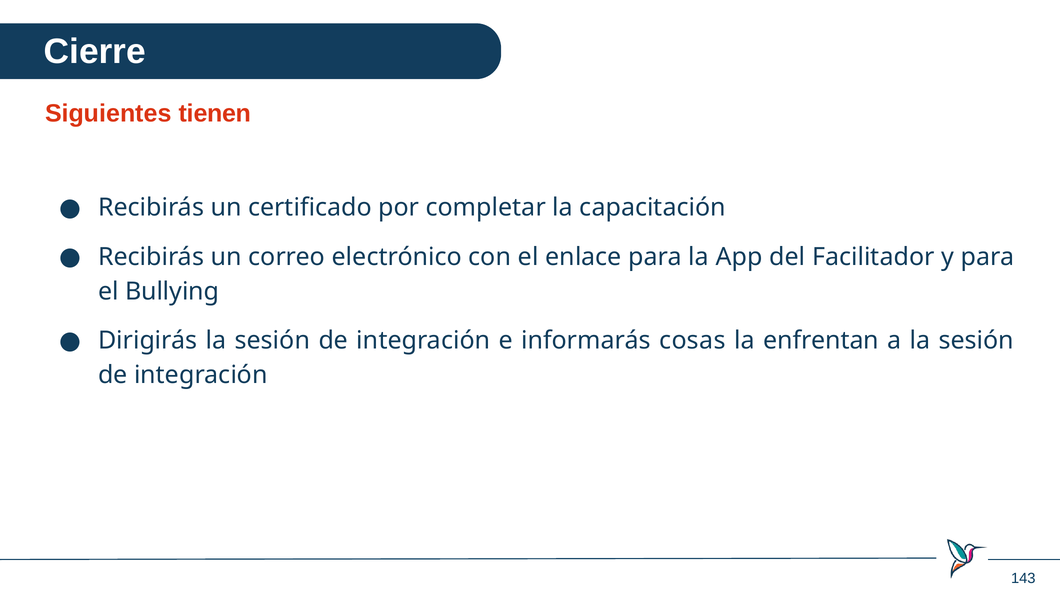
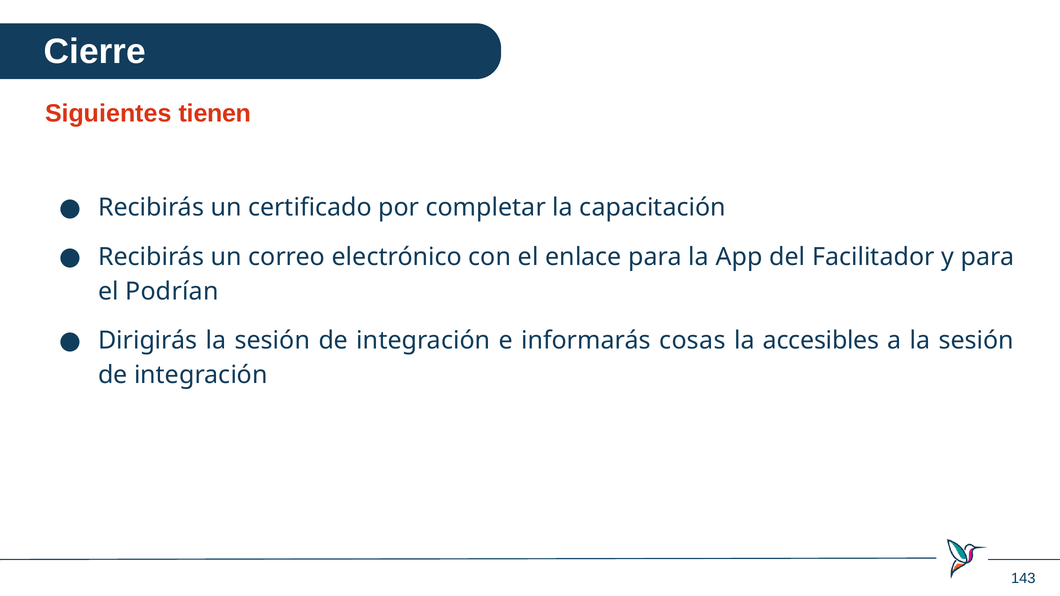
Bullying: Bullying -> Podrían
enfrentan: enfrentan -> accesibles
